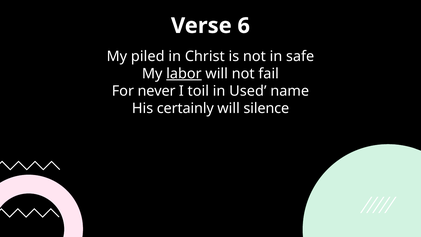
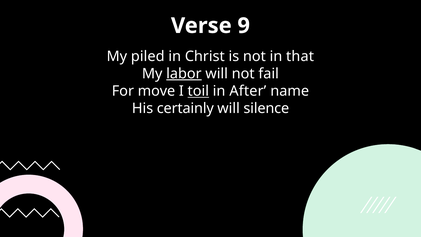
6: 6 -> 9
safe: safe -> that
never: never -> move
toil underline: none -> present
Used: Used -> After
